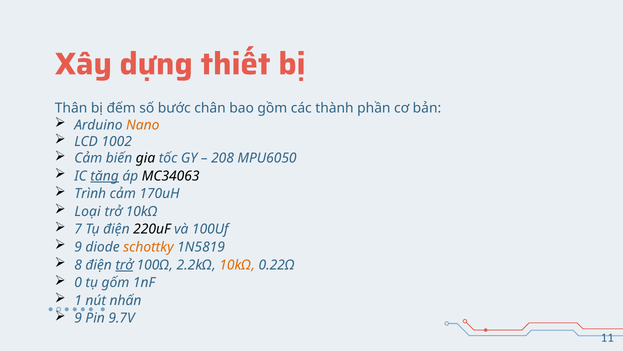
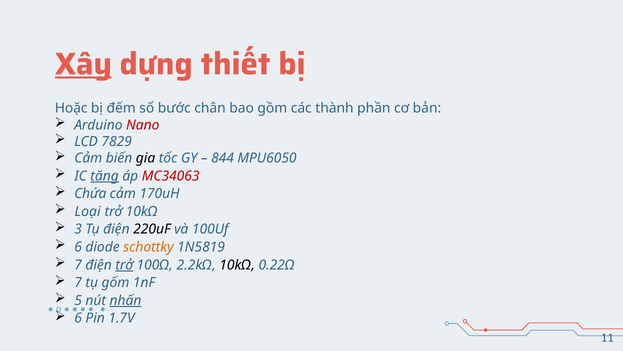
Xây underline: none -> present
Thân: Thân -> Hoặc
Nano colour: orange -> red
1002: 1002 -> 7829
208: 208 -> 844
MC34063 colour: black -> red
Trình: Trình -> Chứa
7: 7 -> 3
9 at (78, 247): 9 -> 6
8 at (78, 265): 8 -> 7
10kΩ at (237, 265) colour: orange -> black
0 at (78, 282): 0 -> 7
1: 1 -> 5
nhấn underline: none -> present
9 at (78, 318): 9 -> 6
9.7V: 9.7V -> 1.7V
